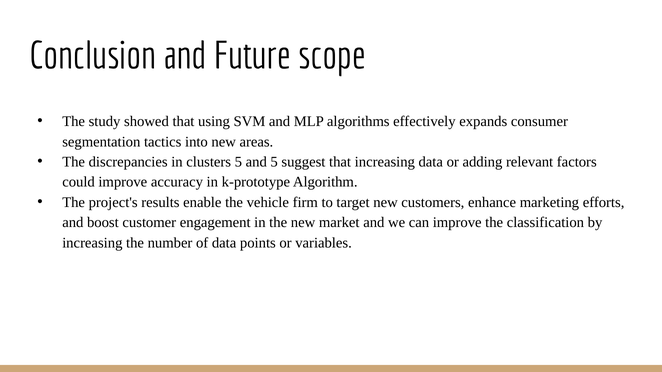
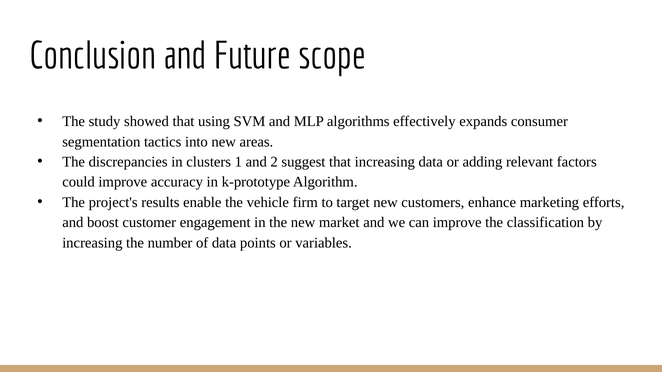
clusters 5: 5 -> 1
and 5: 5 -> 2
